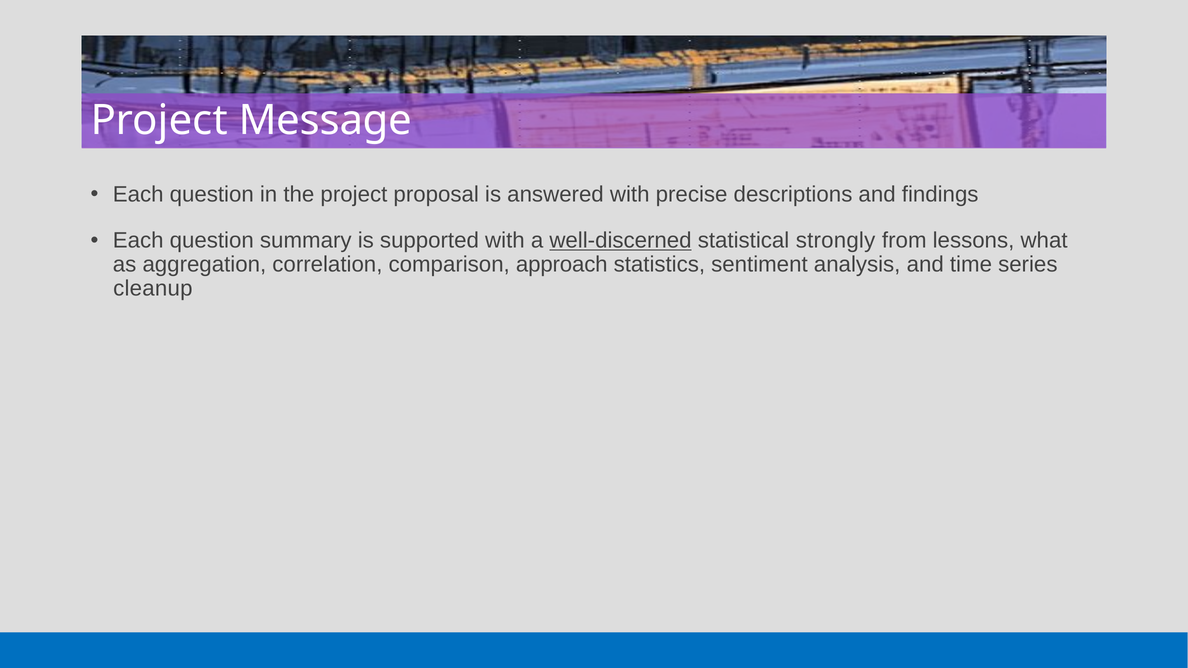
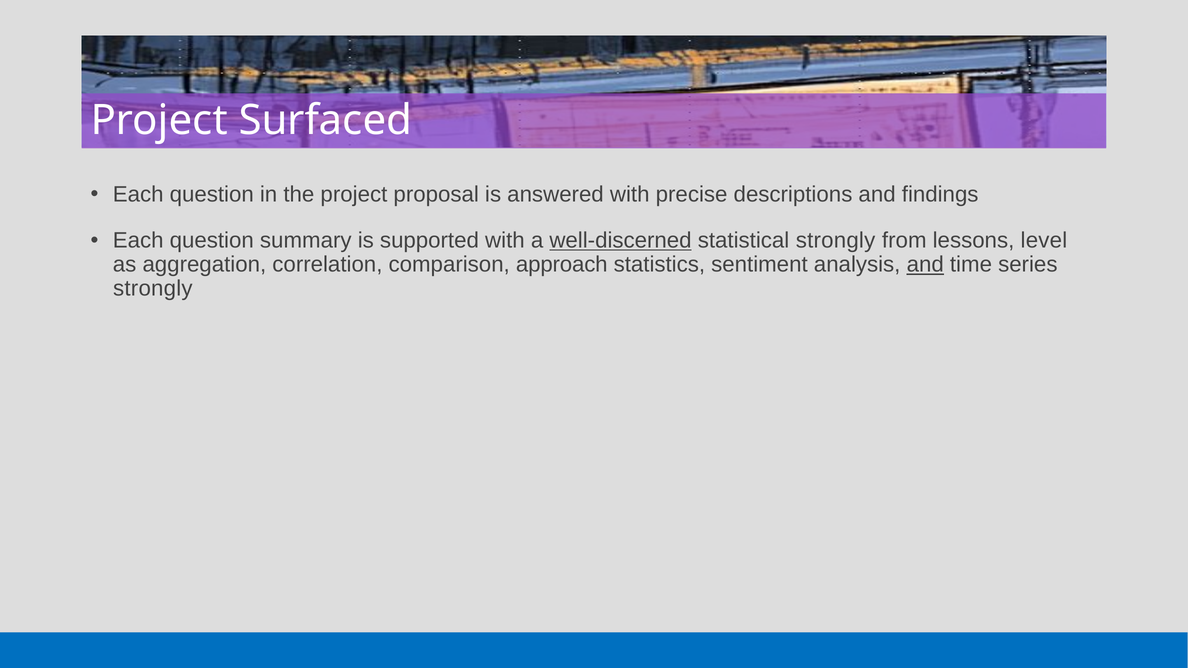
Message: Message -> Surfaced
what: what -> level
and at (925, 265) underline: none -> present
cleanup at (153, 289): cleanup -> strongly
